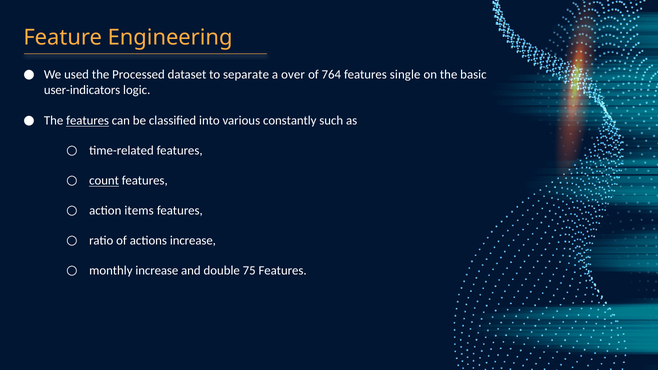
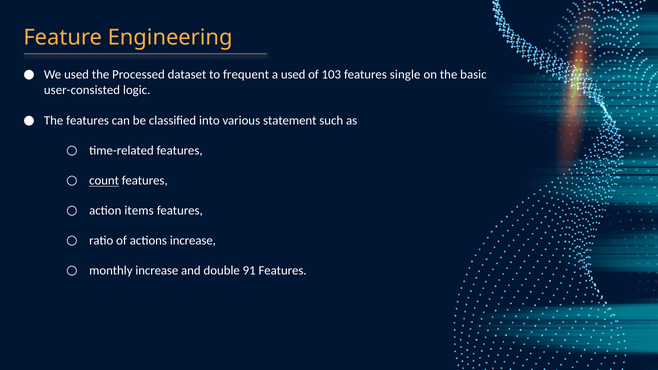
separate: separate -> frequent
a over: over -> used
764: 764 -> 103
user-indicators: user-indicators -> user-consisted
features at (88, 121) underline: present -> none
constantly: constantly -> statement
75: 75 -> 91
